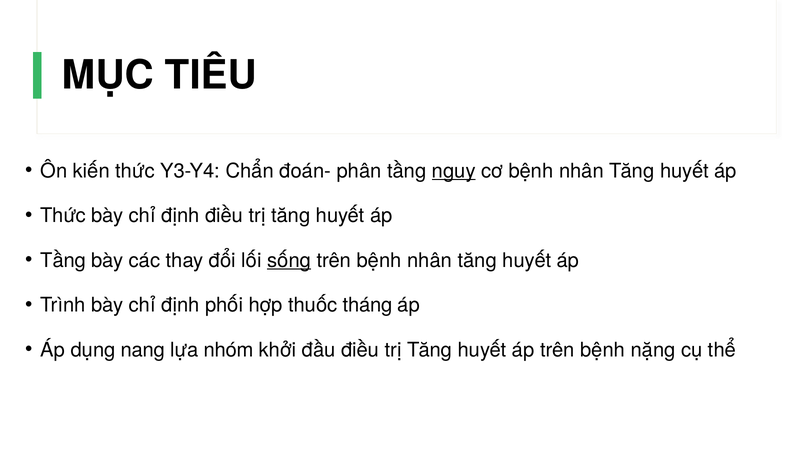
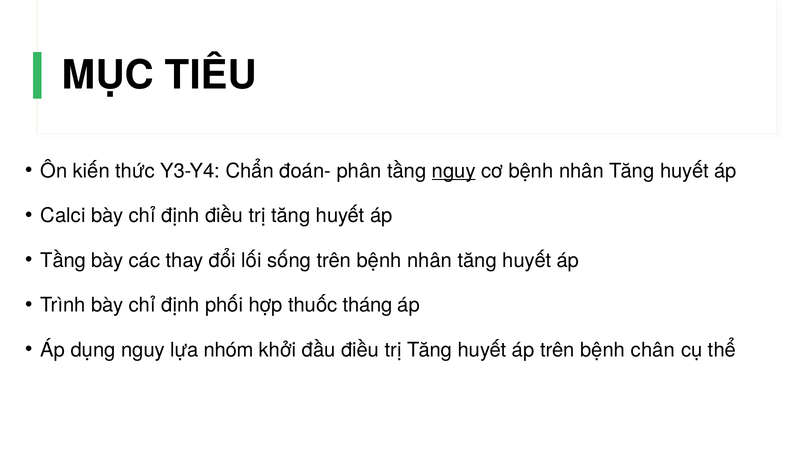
Thức at (63, 216): Thức -> Calci
sống underline: present -> none
dụng nang: nang -> nguy
nặng: nặng -> chân
